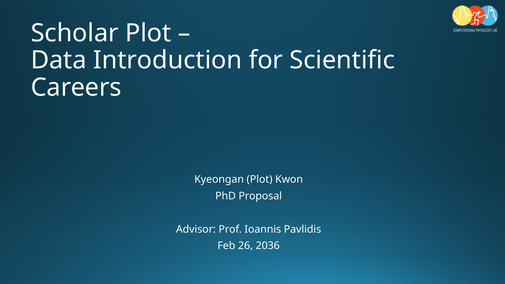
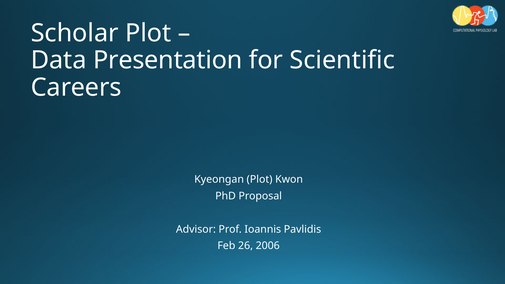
Introduction: Introduction -> Presentation
2036: 2036 -> 2006
